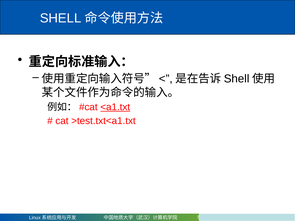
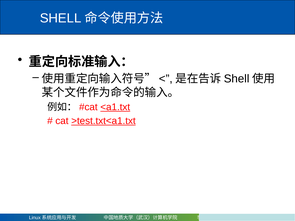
>test.txt<a1.txt underline: none -> present
